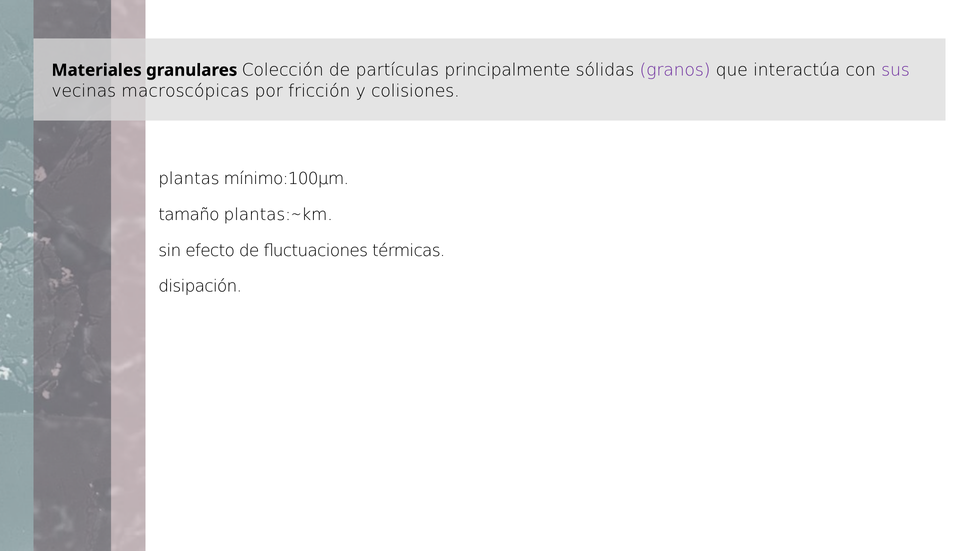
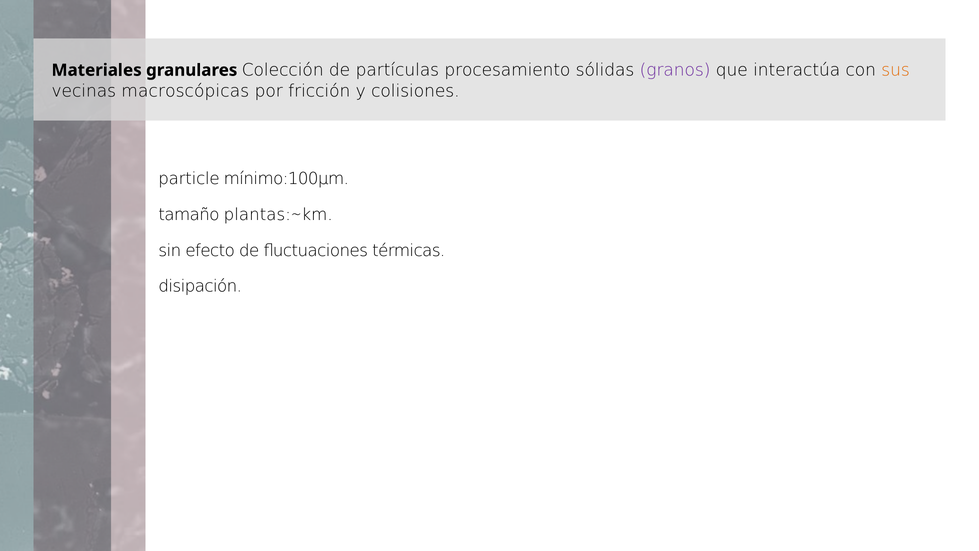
principalmente: principalmente -> procesamiento
sus colour: purple -> orange
plantas: plantas -> particle
